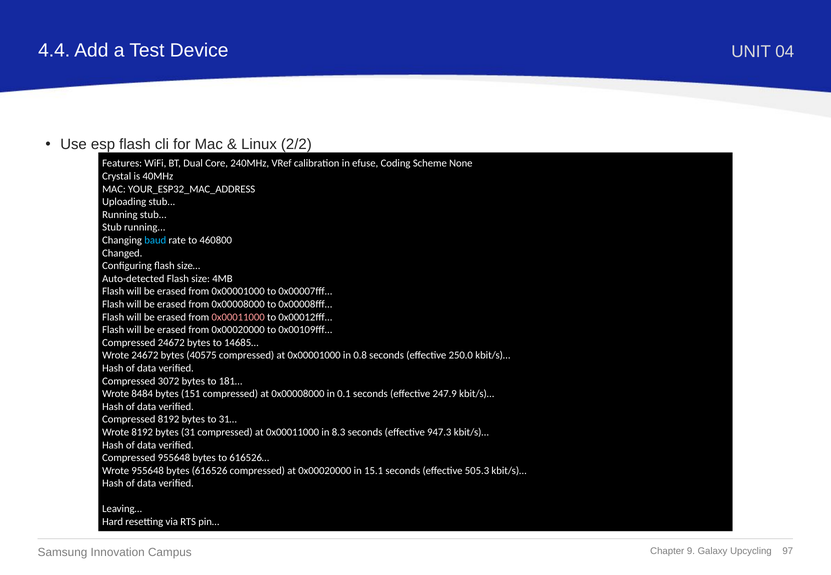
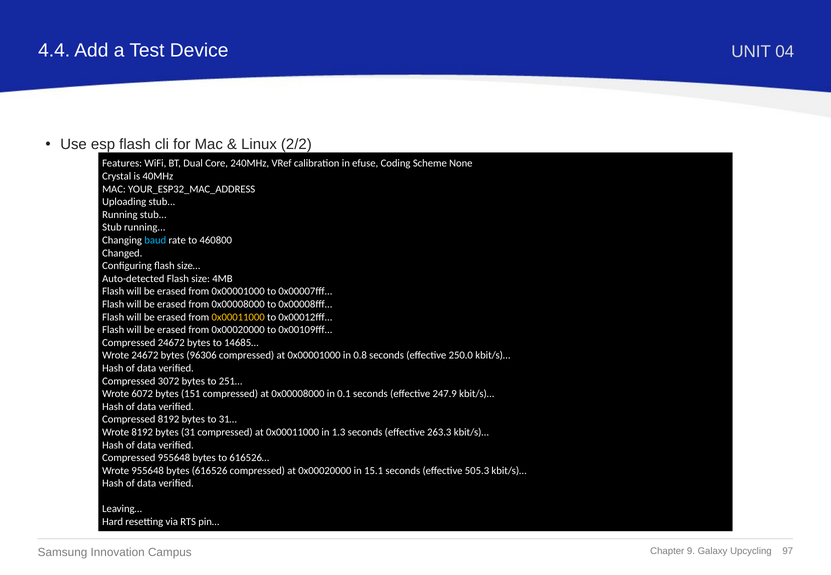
0x00011000 at (238, 317) colour: pink -> yellow
40575: 40575 -> 96306
181…: 181… -> 251…
8484: 8484 -> 6072
8.3: 8.3 -> 1.3
947.3: 947.3 -> 263.3
